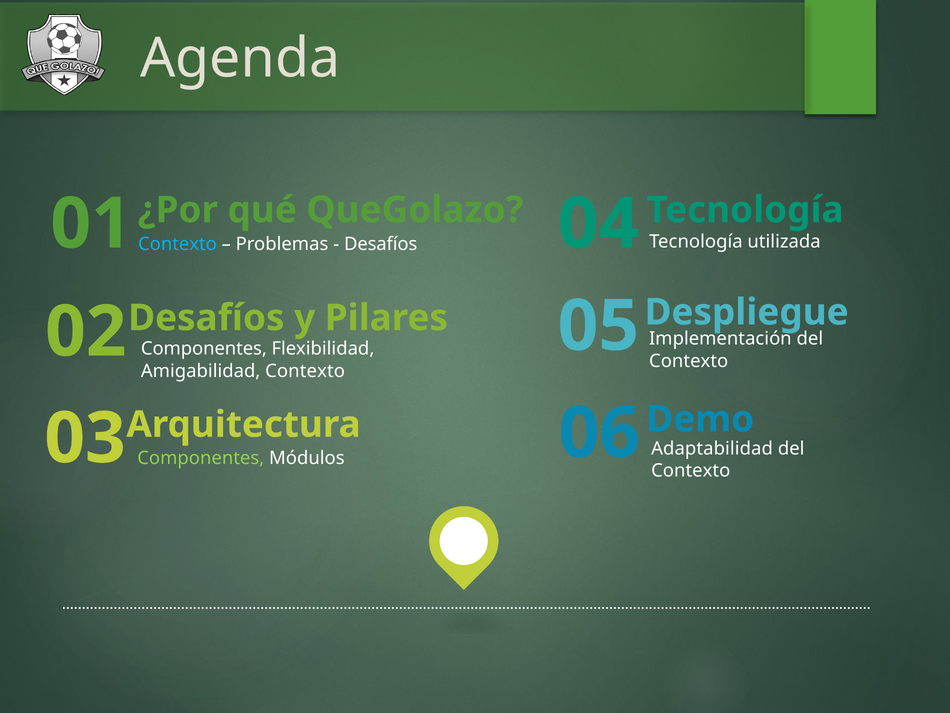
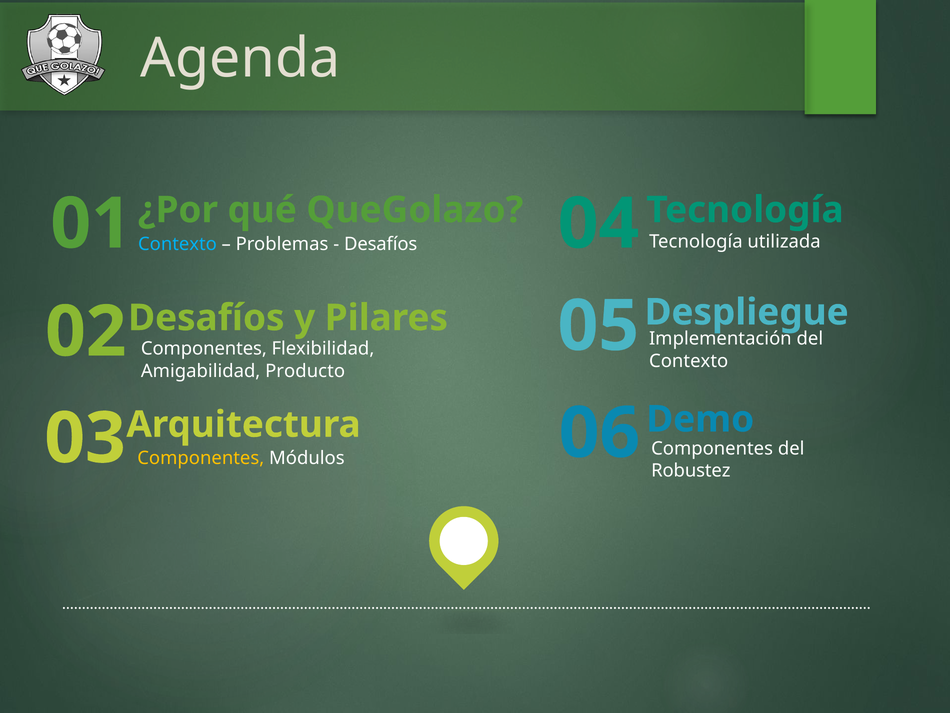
Amigabilidad Contexto: Contexto -> Producto
Adaptabilidad at (712, 448): Adaptabilidad -> Componentes
Componentes at (201, 458) colour: light green -> yellow
Contexto at (691, 470): Contexto -> Robustez
